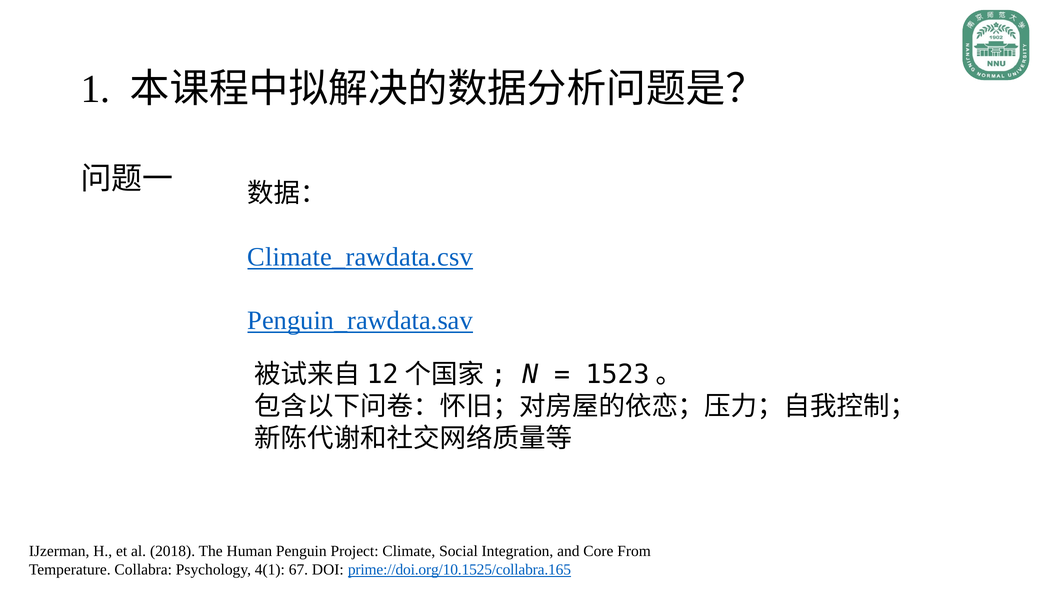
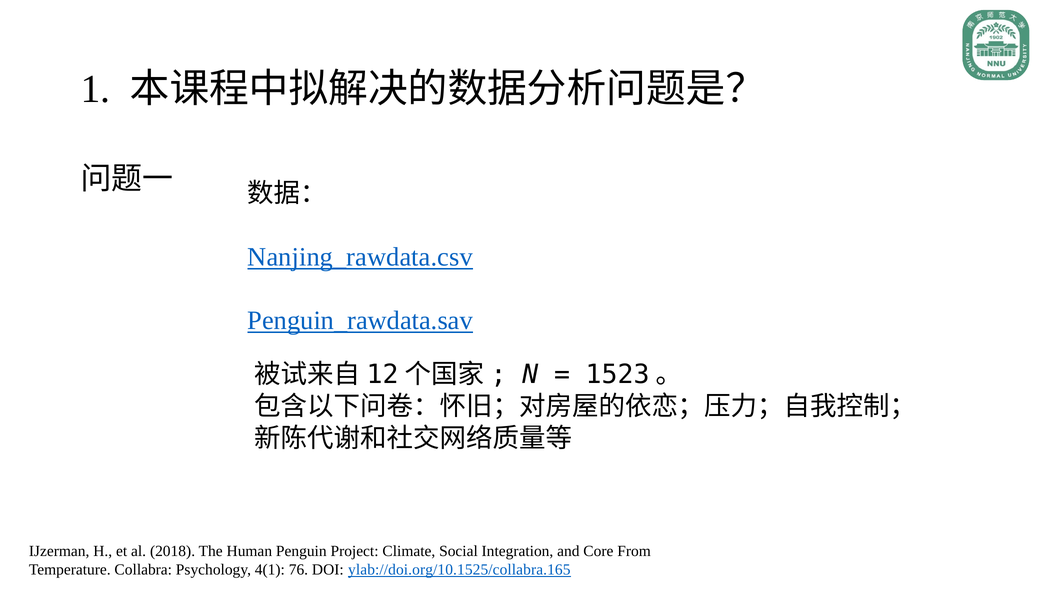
Climate_rawdata.csv: Climate_rawdata.csv -> Nanjing_rawdata.csv
67: 67 -> 76
prime://doi.org/10.1525/collabra.165: prime://doi.org/10.1525/collabra.165 -> ylab://doi.org/10.1525/collabra.165
